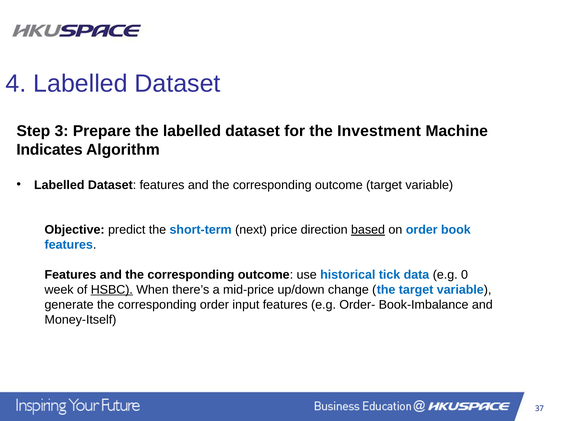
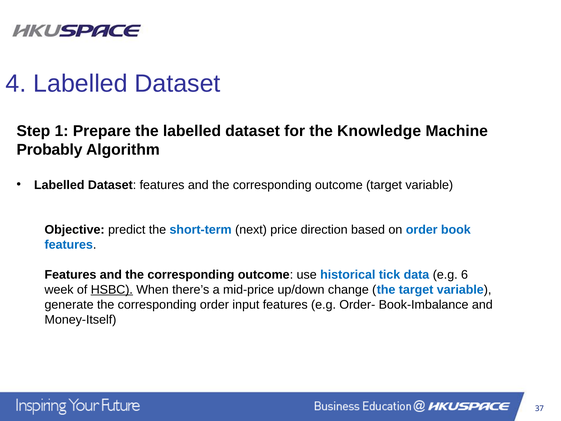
3: 3 -> 1
Investment: Investment -> Knowledge
Indicates: Indicates -> Probably
based underline: present -> none
0: 0 -> 6
